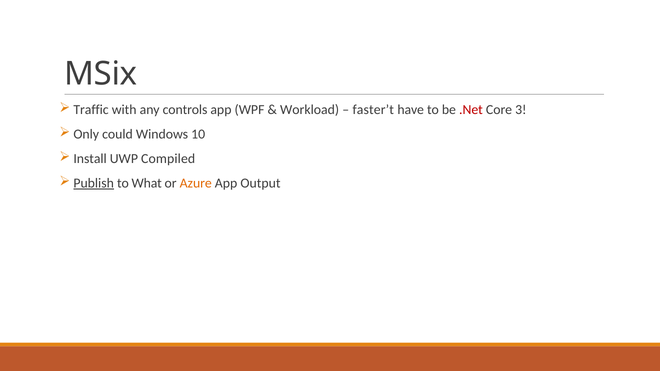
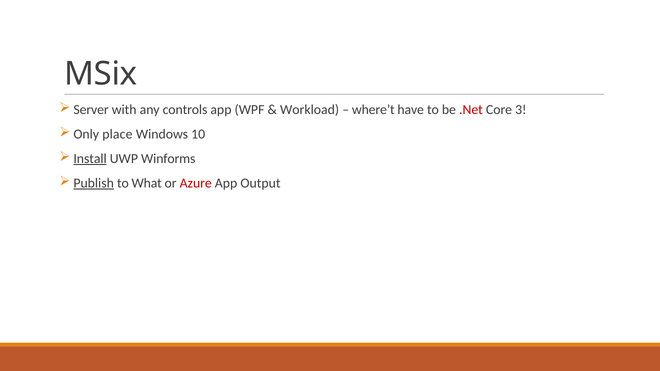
Traffic: Traffic -> Server
faster’t: faster’t -> where’t
could: could -> place
Install underline: none -> present
Compiled: Compiled -> Winforms
Azure colour: orange -> red
